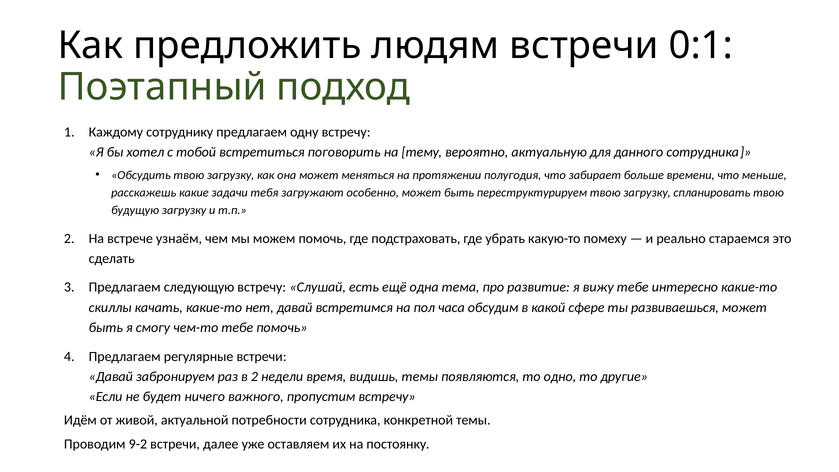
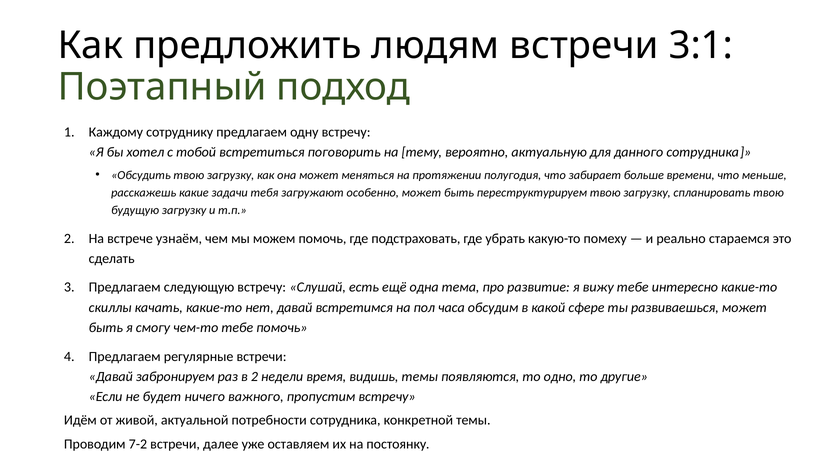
0:1: 0:1 -> 3:1
9-2: 9-2 -> 7-2
